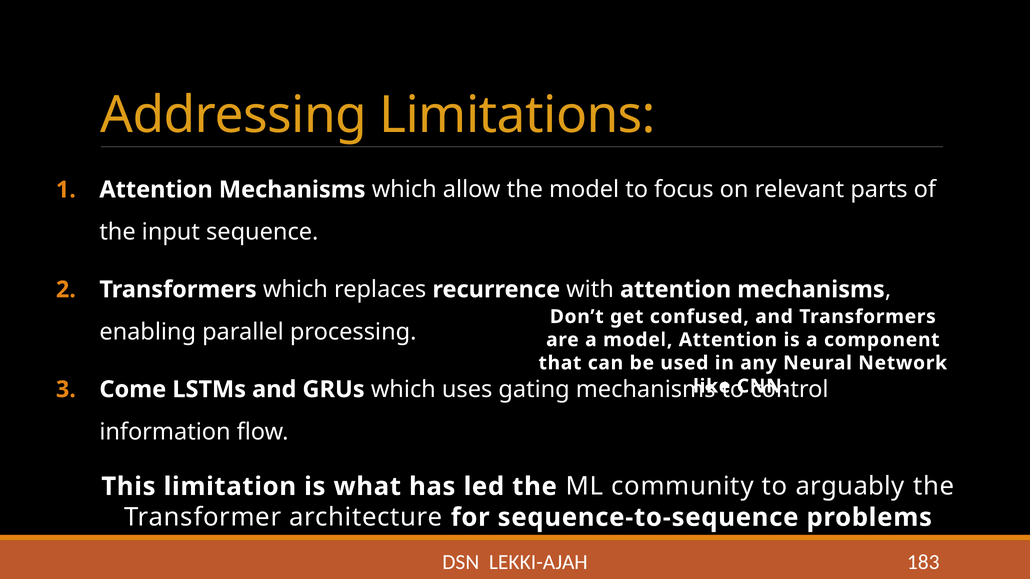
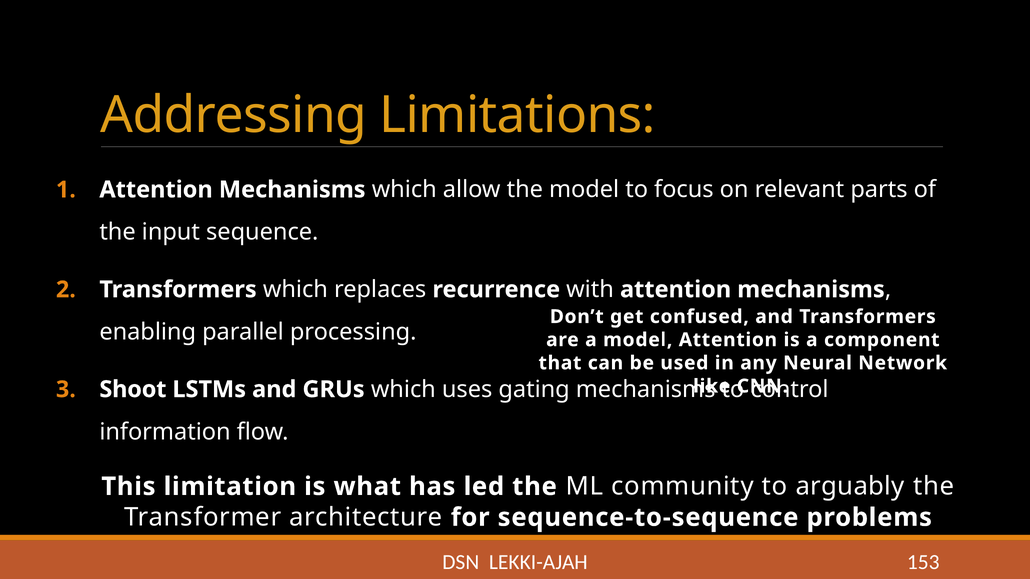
Come: Come -> Shoot
183: 183 -> 153
